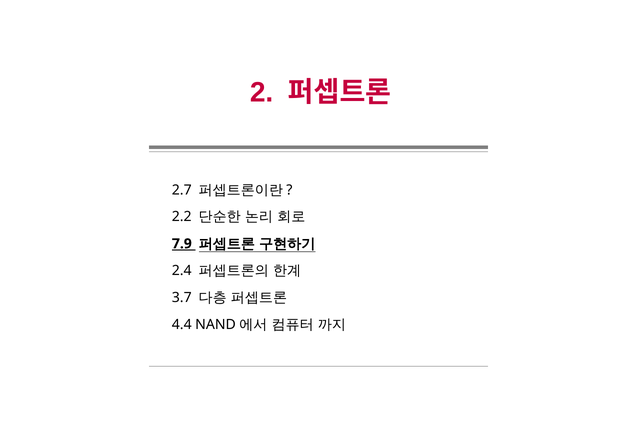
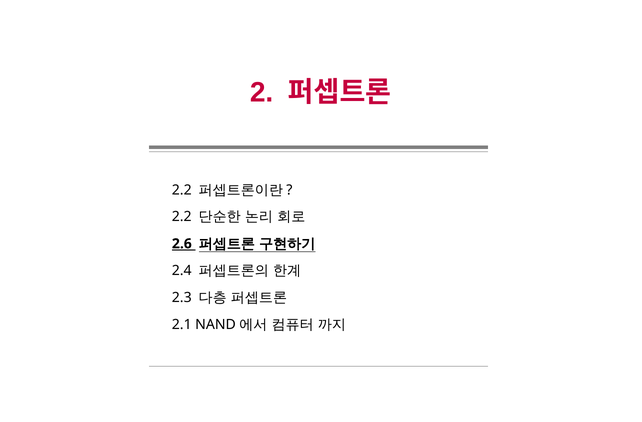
2.7 at (182, 190): 2.7 -> 2.2
7.9: 7.9 -> 2.6
3.7: 3.7 -> 2.3
4.4: 4.4 -> 2.1
